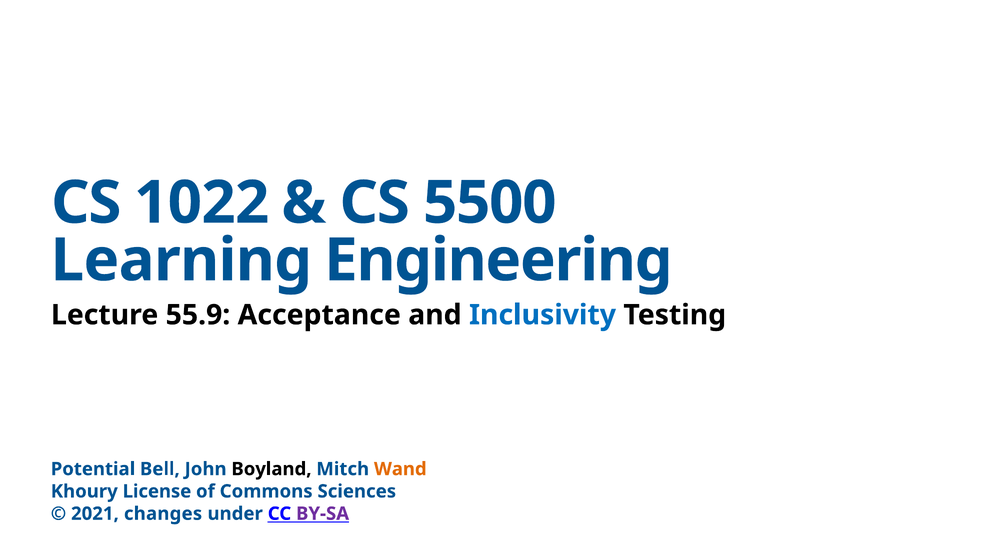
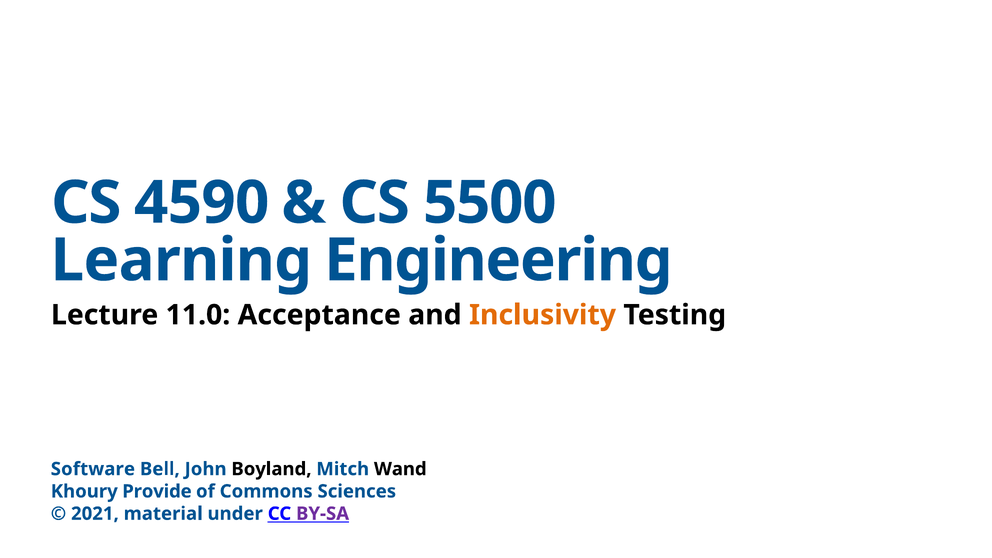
1022: 1022 -> 4590
55.9: 55.9 -> 11.0
Inclusivity colour: blue -> orange
Potential: Potential -> Software
Wand colour: orange -> black
License: License -> Provide
changes: changes -> material
